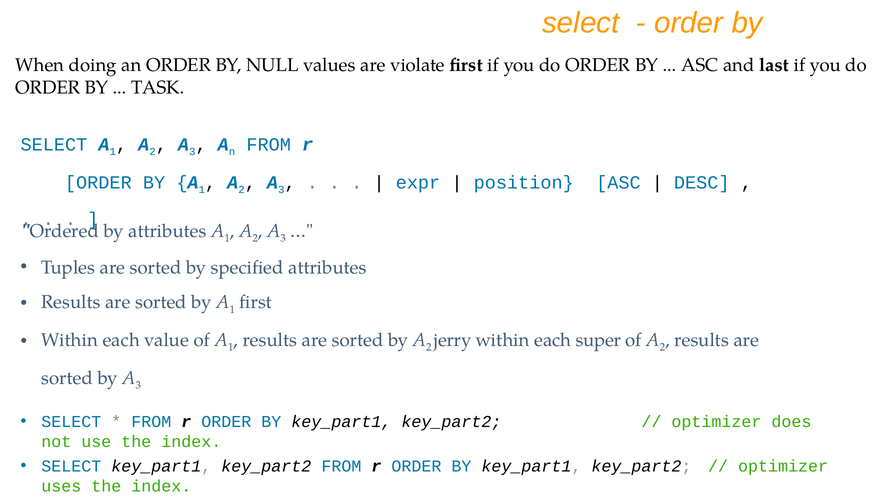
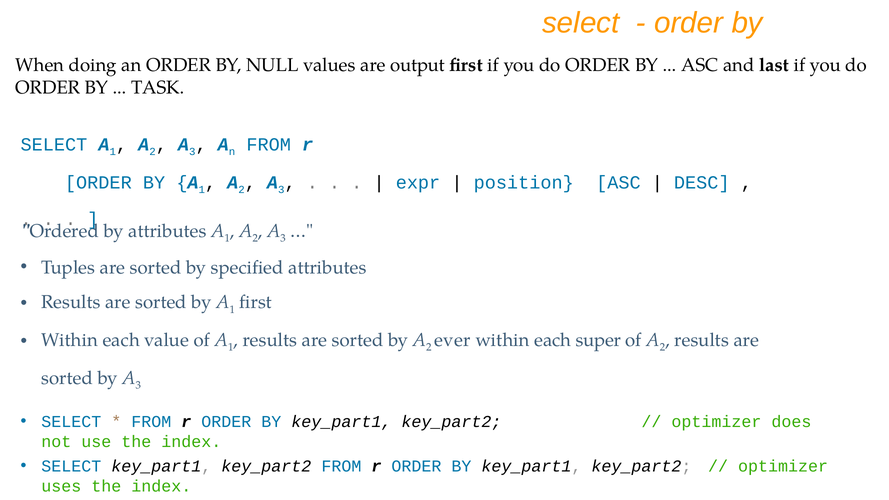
violate: violate -> output
jerry: jerry -> ever
